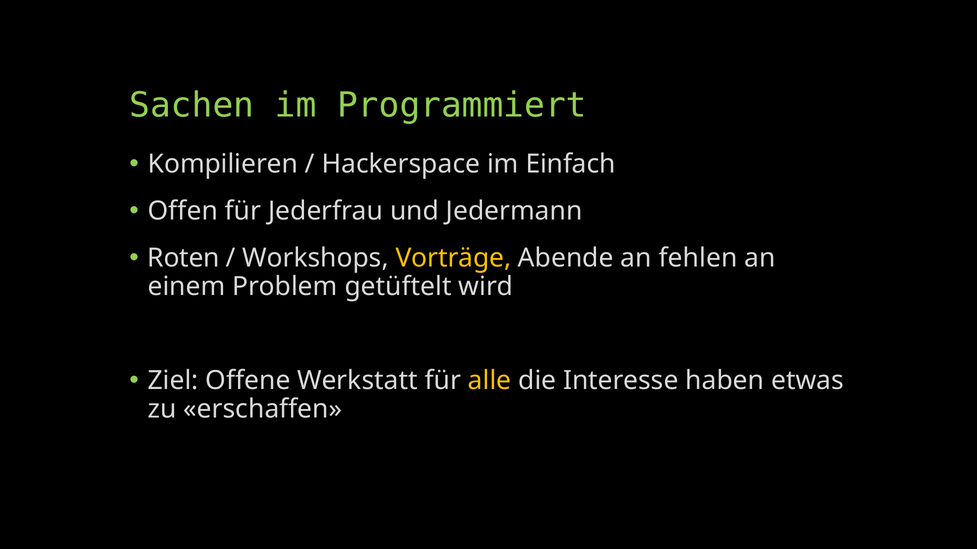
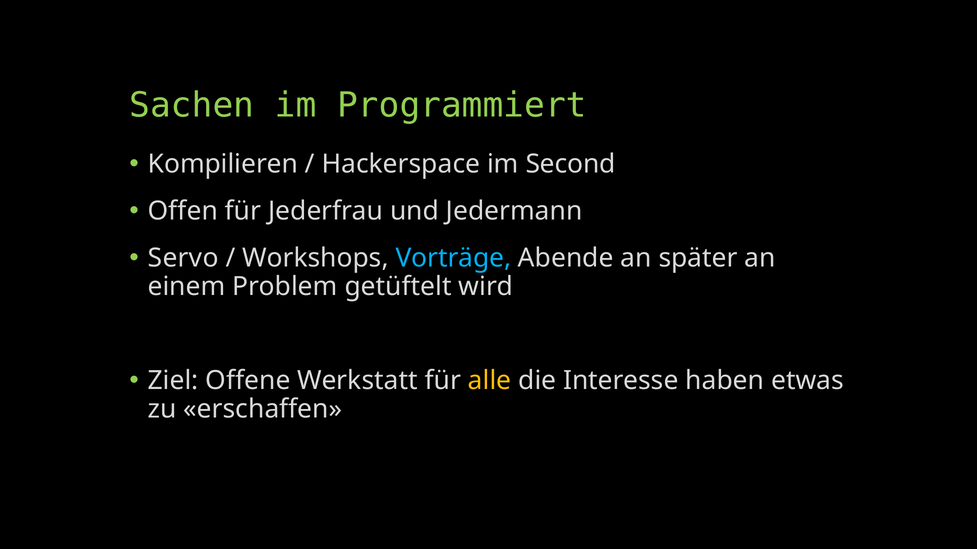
Einfach: Einfach -> Second
Roten: Roten -> Servo
Vorträge colour: yellow -> light blue
fehlen: fehlen -> später
